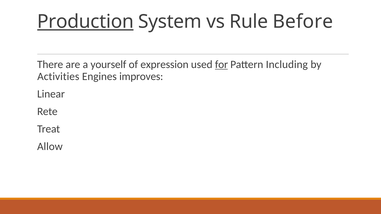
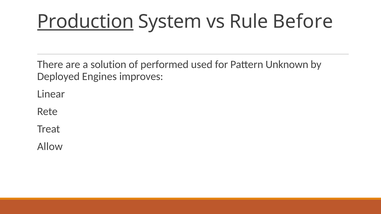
yourself: yourself -> solution
expression: expression -> performed
for underline: present -> none
Including: Including -> Unknown
Activities: Activities -> Deployed
